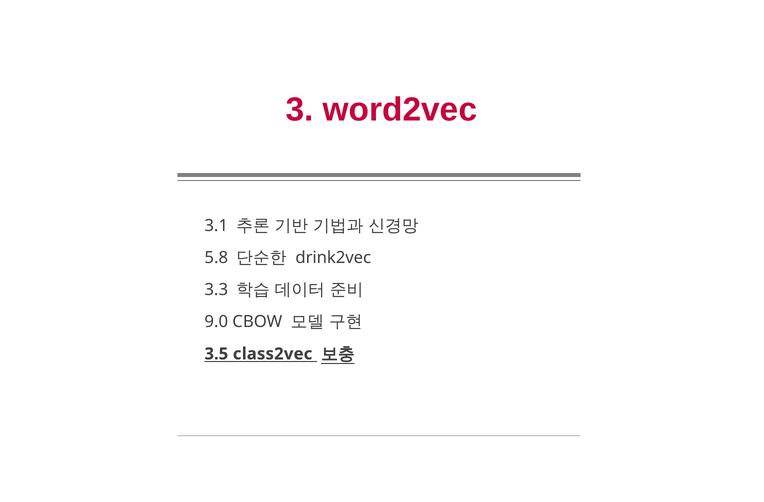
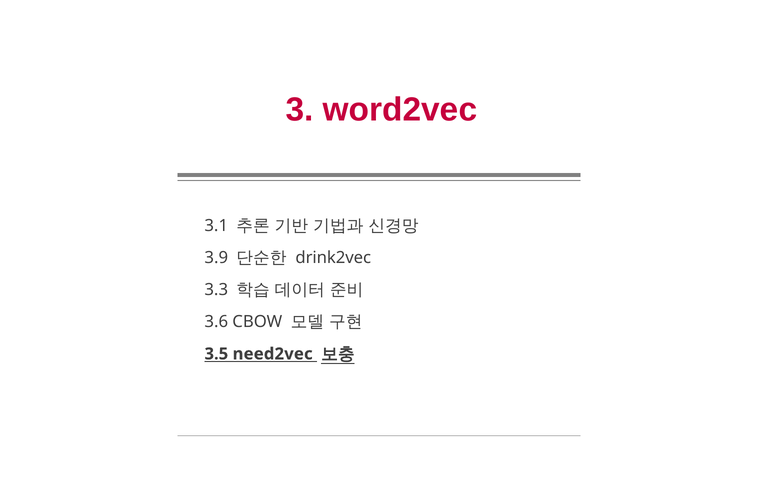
5.8: 5.8 -> 3.9
9.0: 9.0 -> 3.6
class2vec: class2vec -> need2vec
